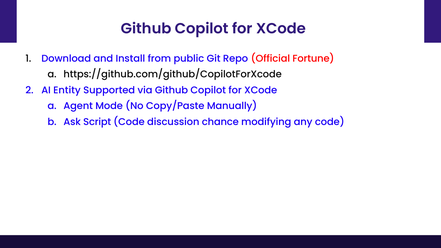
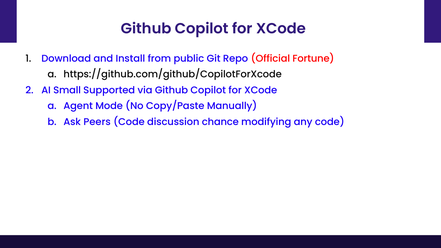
Entity: Entity -> Small
Script: Script -> Peers
